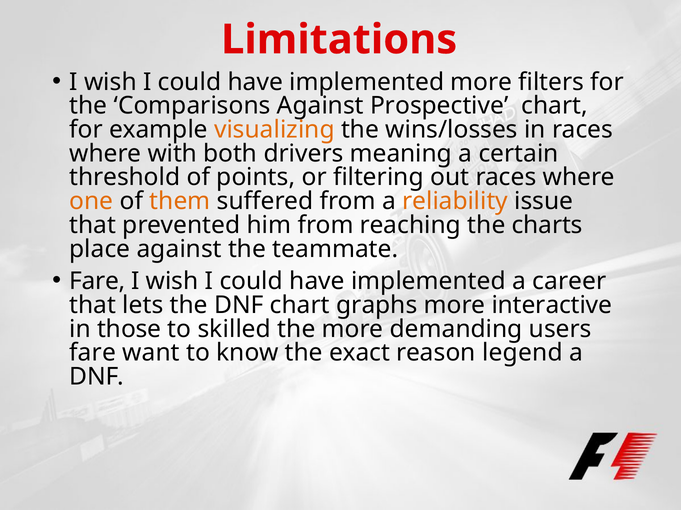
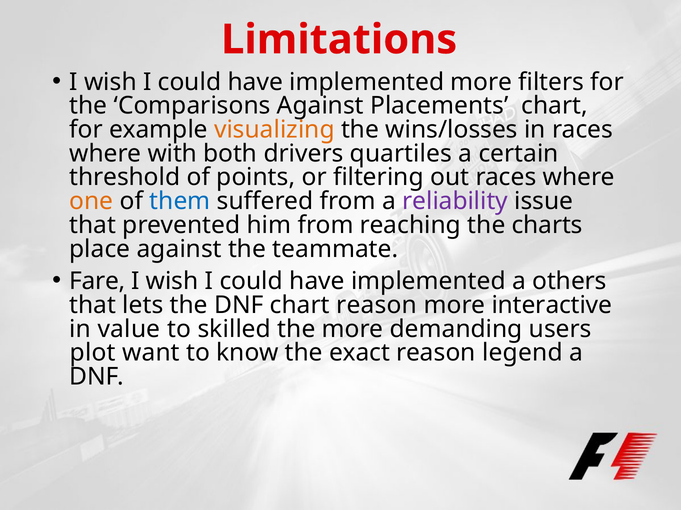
Prospective: Prospective -> Placements
meaning: meaning -> quartiles
them colour: orange -> blue
reliability colour: orange -> purple
career: career -> others
chart graphs: graphs -> reason
those: those -> value
fare at (93, 353): fare -> plot
